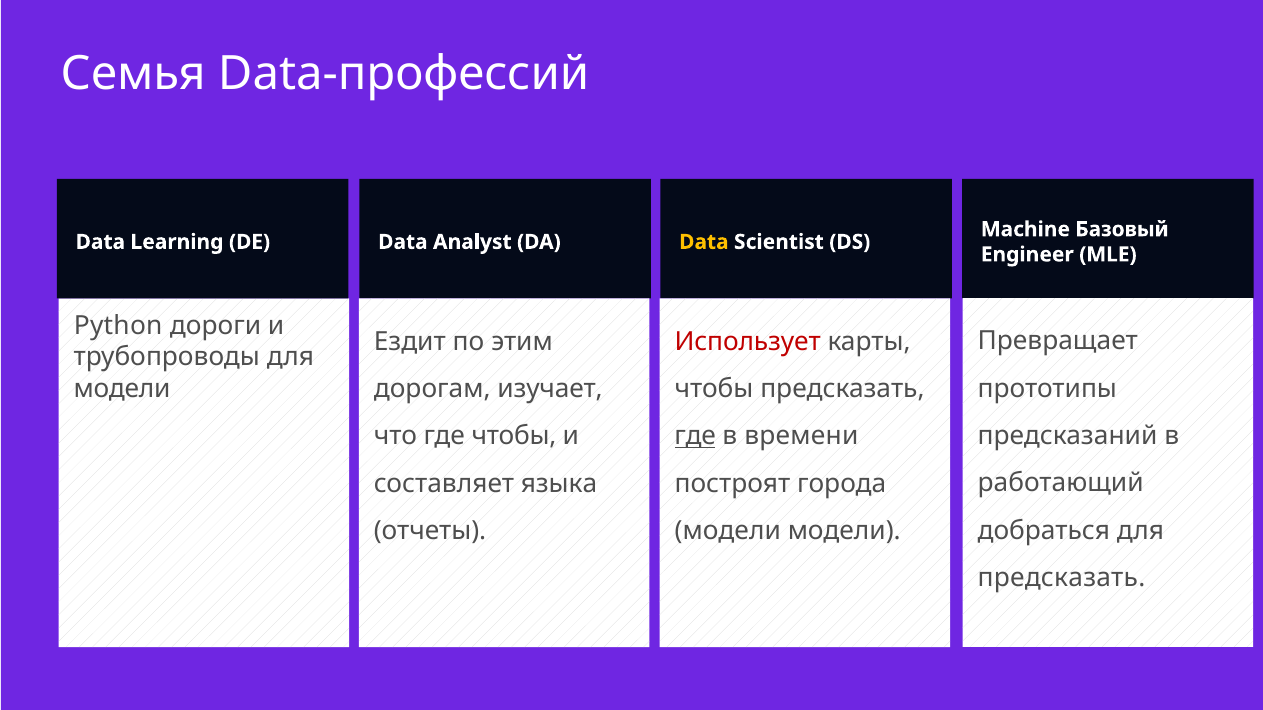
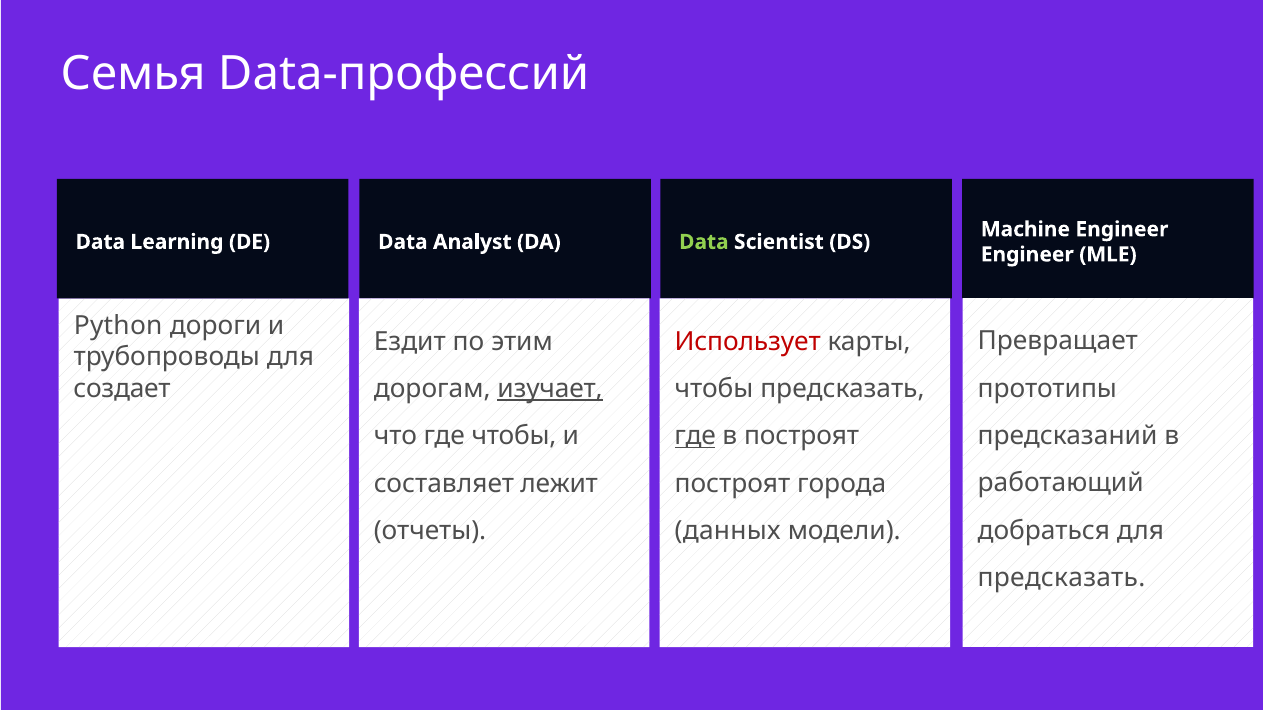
Machine Базовый: Базовый -> Engineer
Data at (704, 242) colour: yellow -> light green
модели at (122, 389): модели -> создает
изучает underline: none -> present
в времени: времени -> построят
языка: языка -> лежит
модели at (728, 531): модели -> данных
